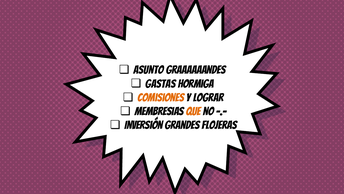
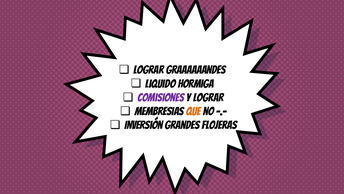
Asunto at (148, 70): Asunto -> Lograr
Gastas: Gastas -> Liquido
Comisiones colour: orange -> purple
